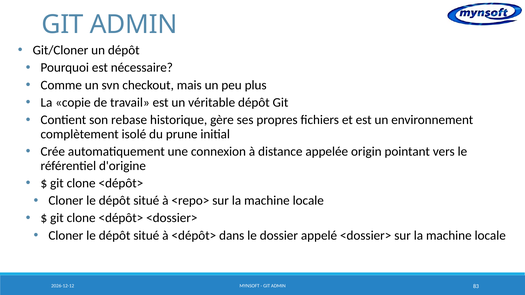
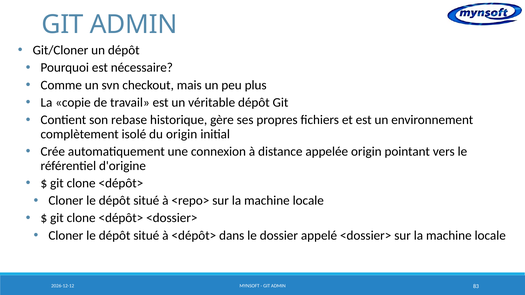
du prune: prune -> origin
